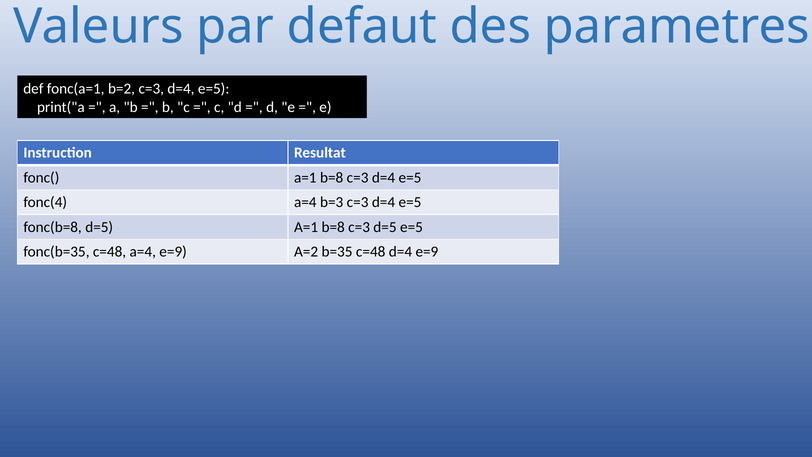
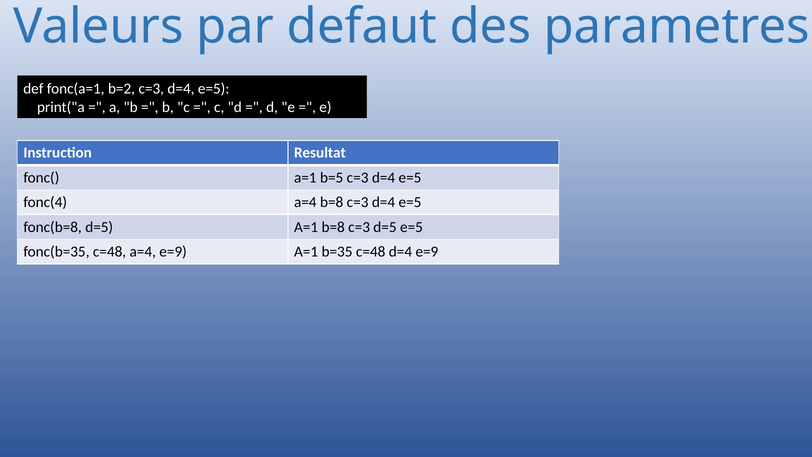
fonc( a=1 b=8: b=8 -> b=5
a=4 b=3: b=3 -> b=8
e=9 A=2: A=2 -> A=1
